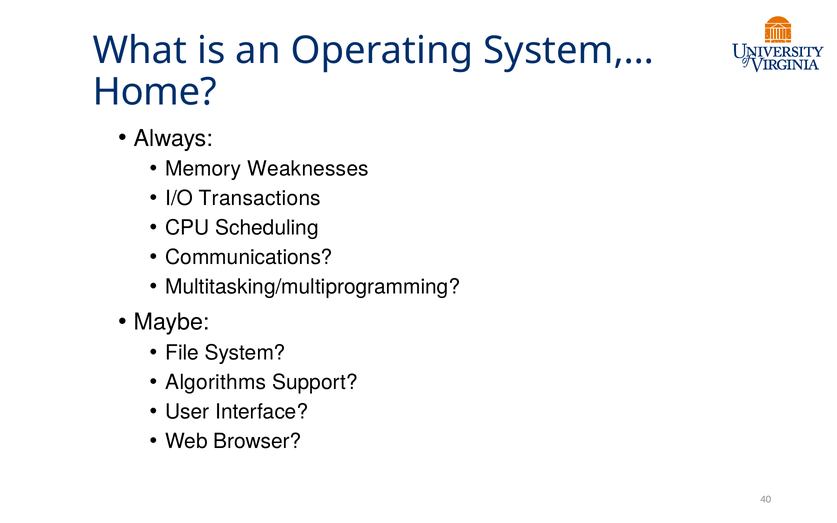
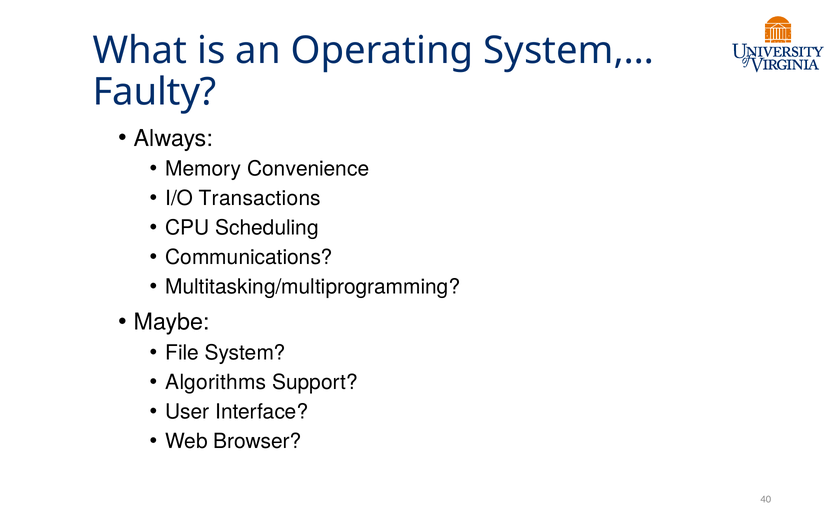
Home: Home -> Faulty
Weaknesses: Weaknesses -> Convenience
